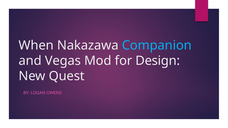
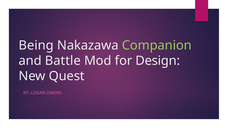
When: When -> Being
Companion colour: light blue -> light green
Vegas: Vegas -> Battle
